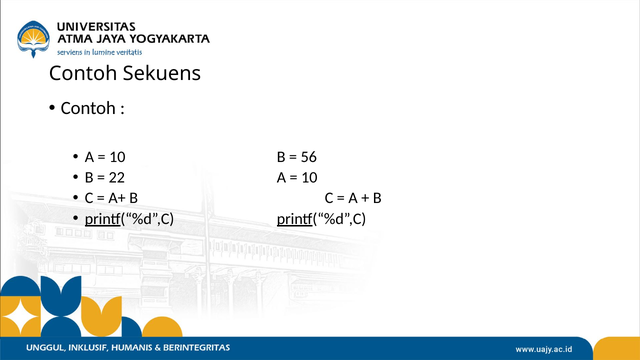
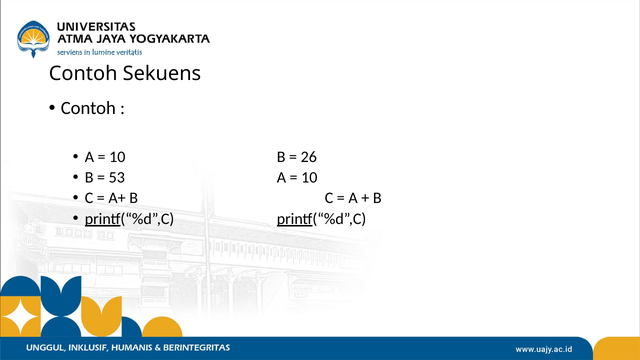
56: 56 -> 26
22: 22 -> 53
